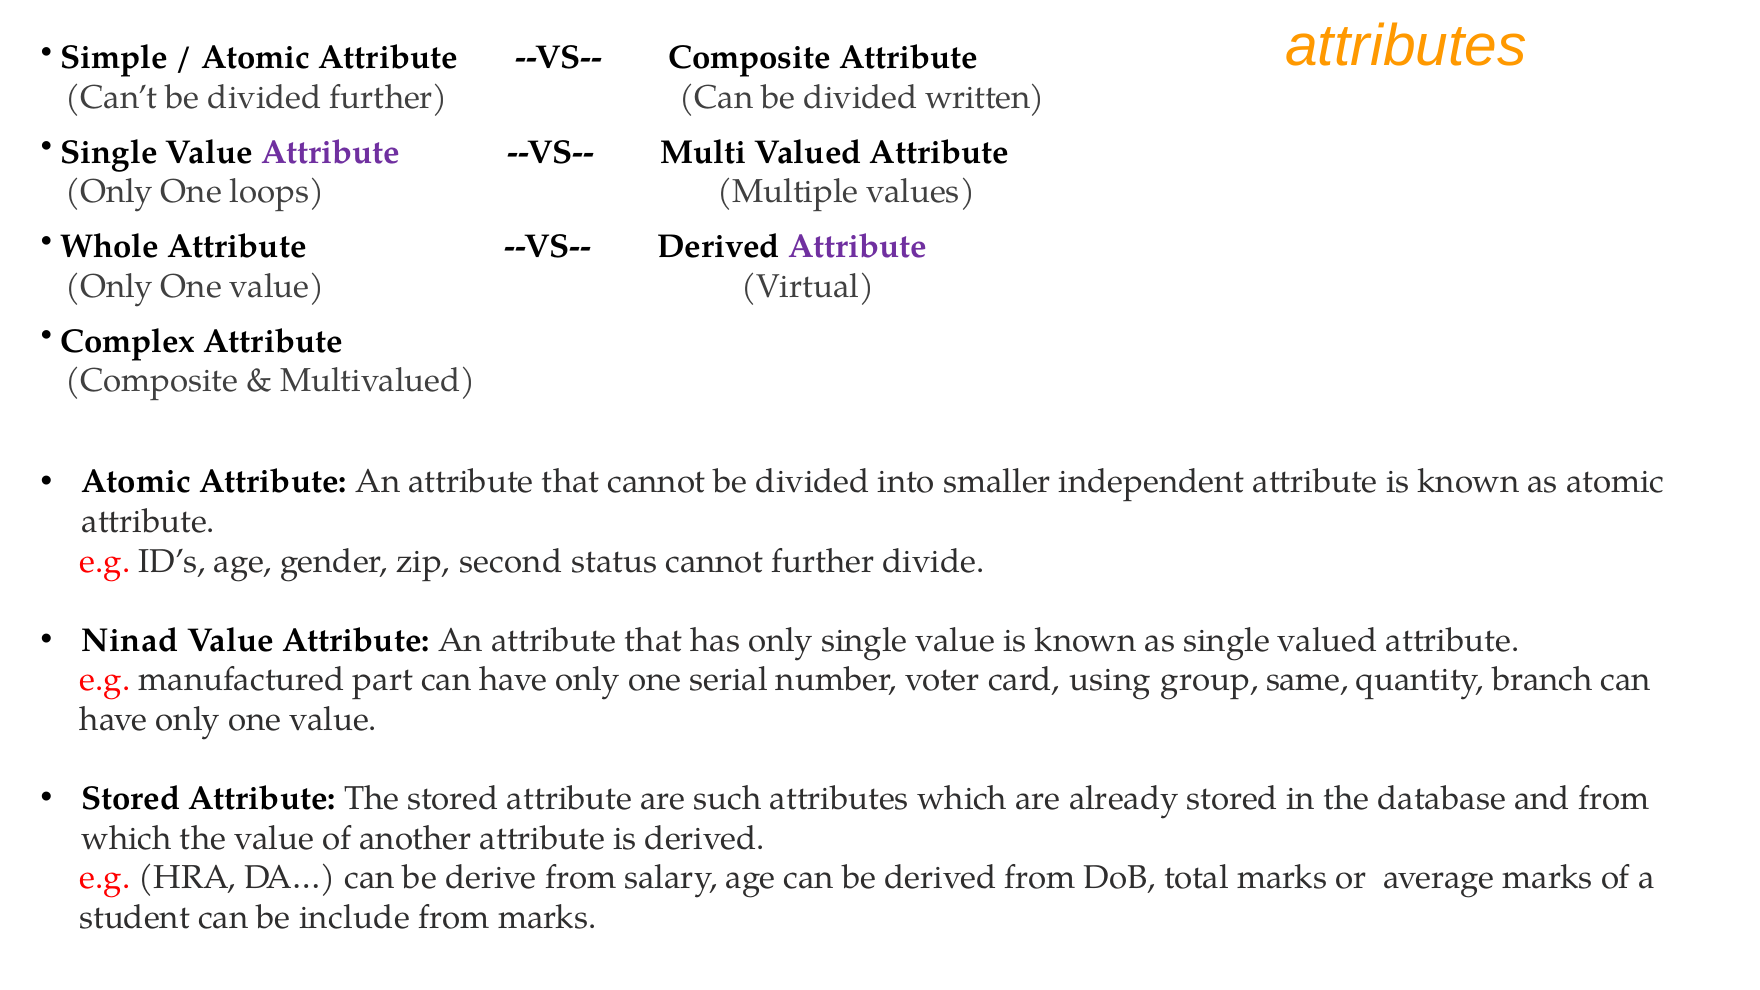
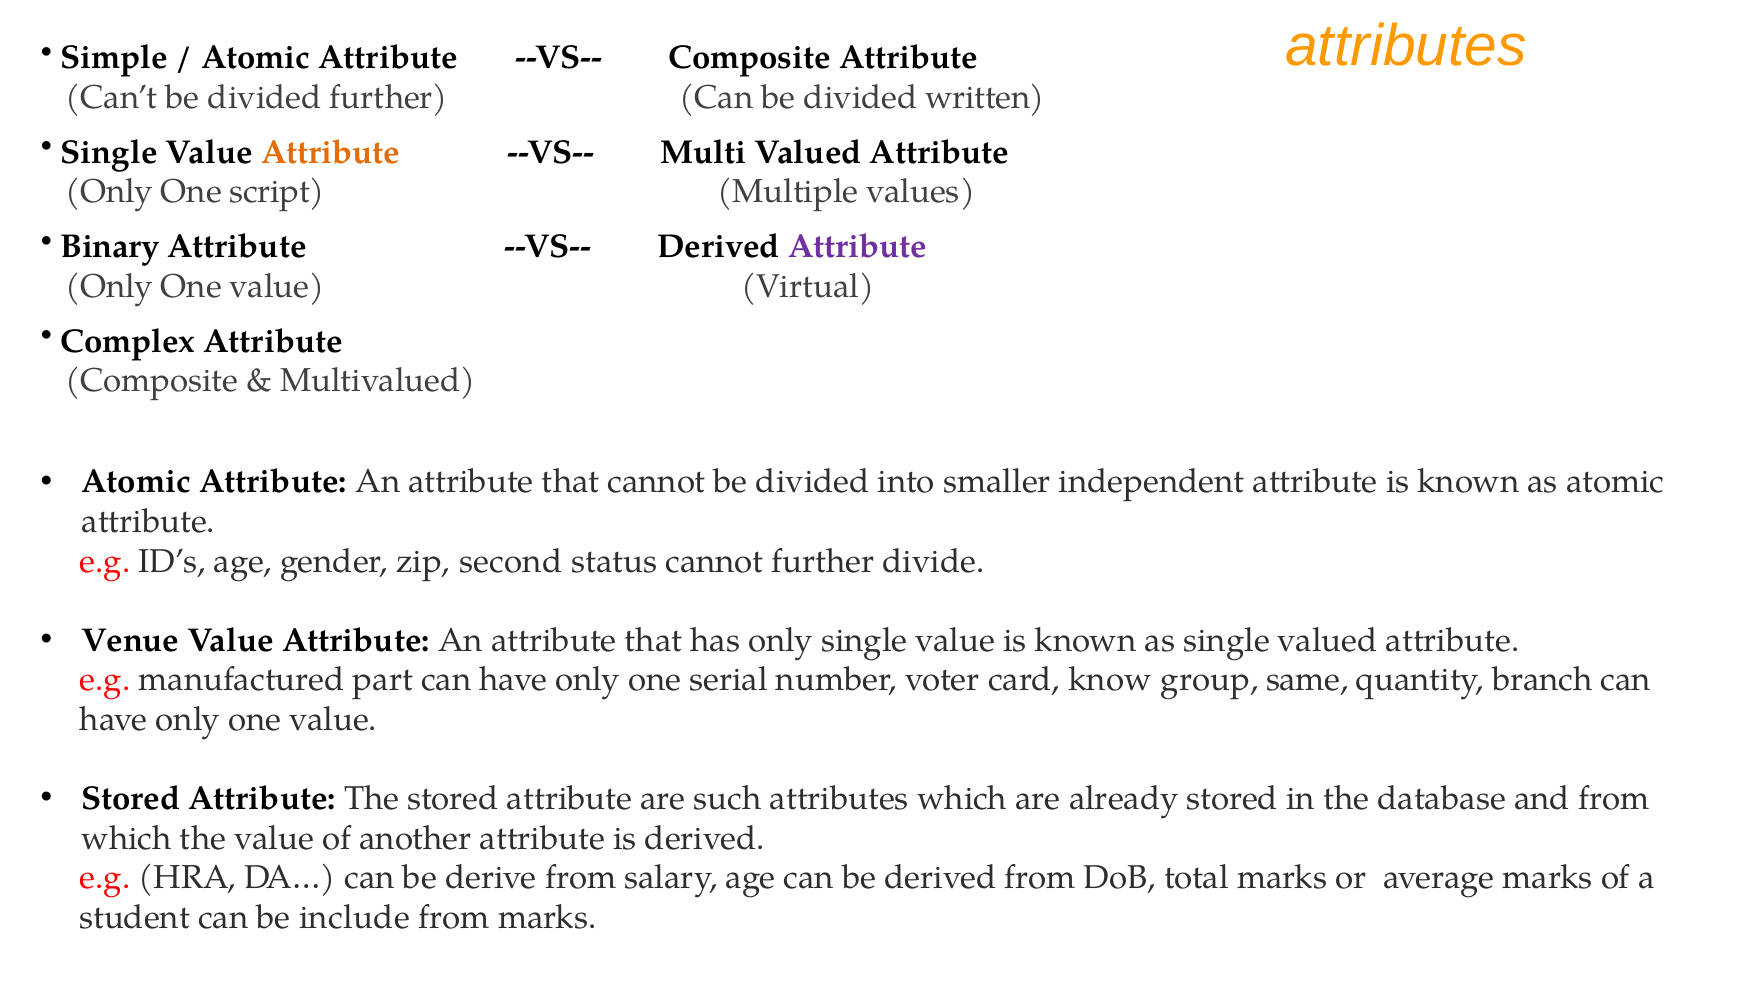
Attribute at (331, 152) colour: purple -> orange
loops: loops -> script
Whole: Whole -> Binary
Ninad: Ninad -> Venue
using: using -> know
